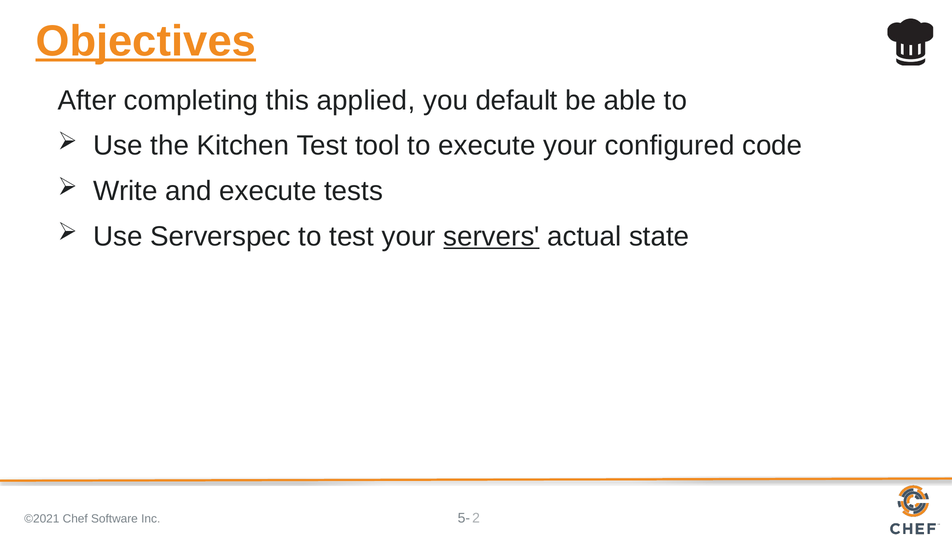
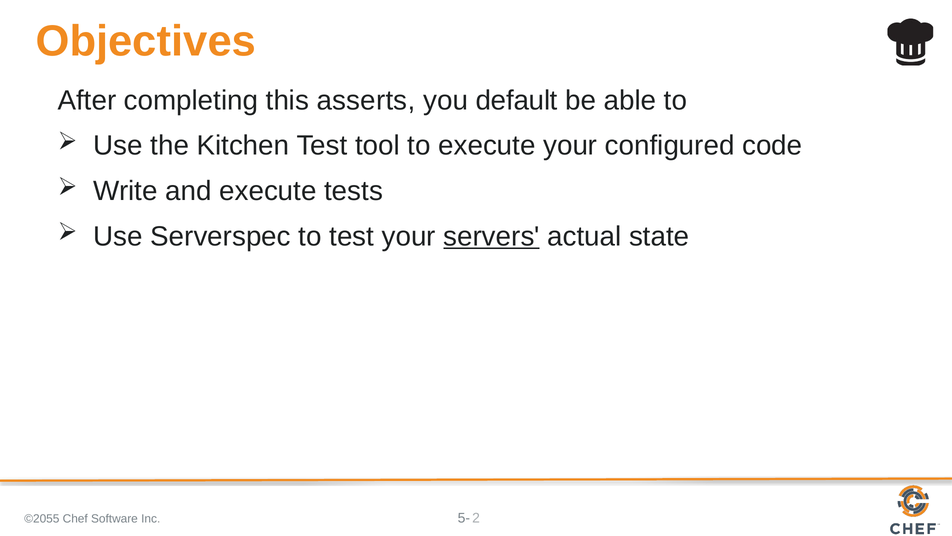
Objectives underline: present -> none
applied: applied -> asserts
©2021: ©2021 -> ©2055
